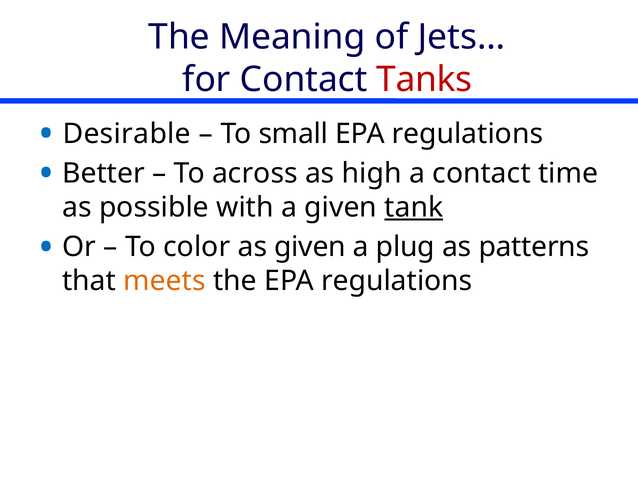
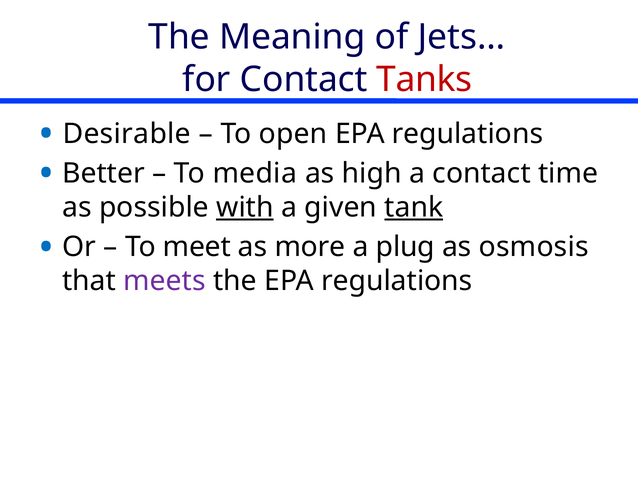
small: small -> open
across: across -> media
with underline: none -> present
color: color -> meet
as given: given -> more
patterns: patterns -> osmosis
meets colour: orange -> purple
